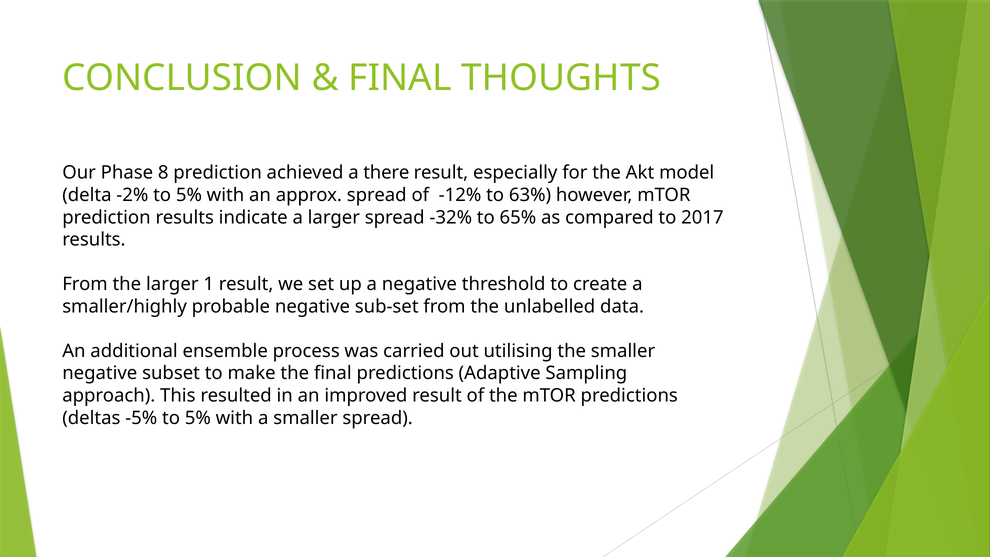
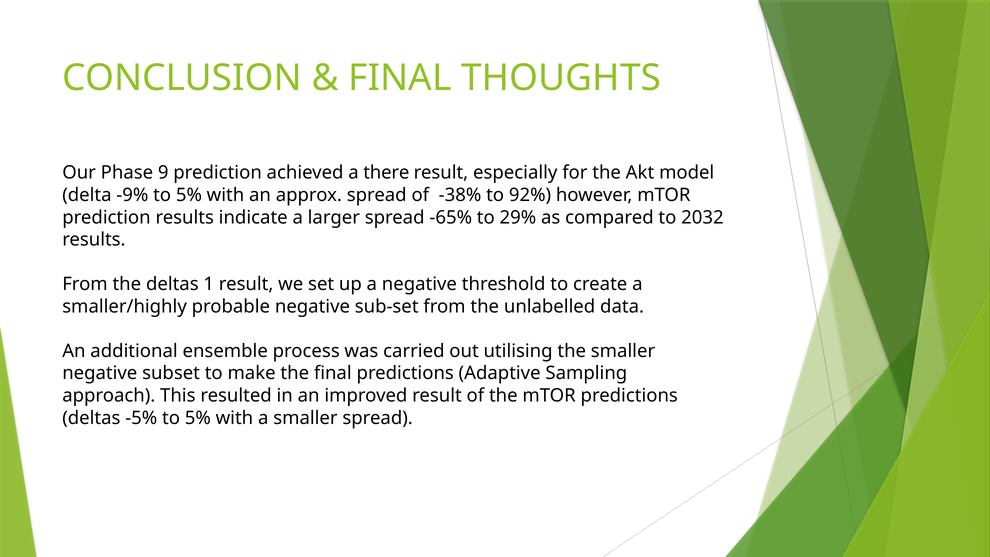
8: 8 -> 9
-2%: -2% -> -9%
-12%: -12% -> -38%
63%: 63% -> 92%
-32%: -32% -> -65%
65%: 65% -> 29%
2017: 2017 -> 2032
the larger: larger -> deltas
